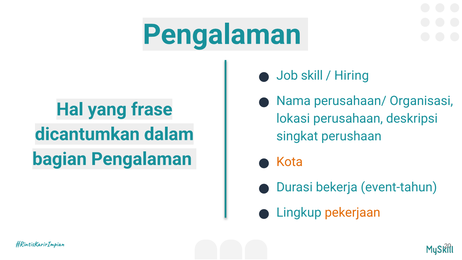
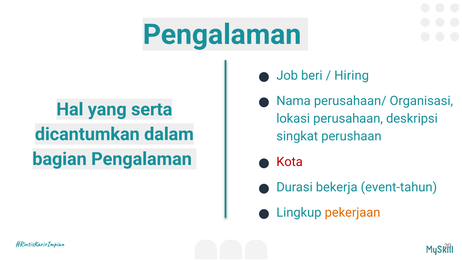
skill: skill -> beri
frase: frase -> serta
Kota colour: orange -> red
